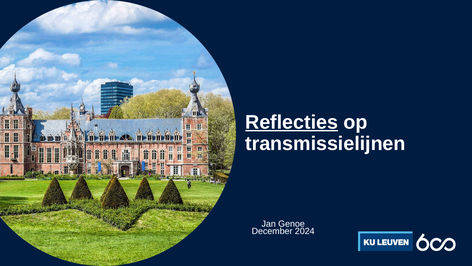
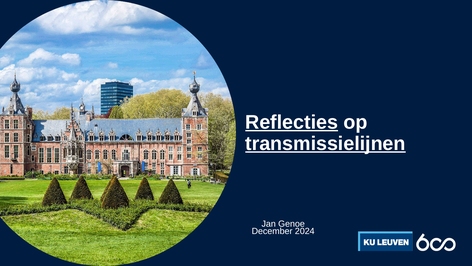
transmissielijnen underline: none -> present
